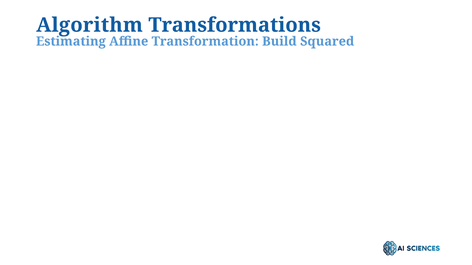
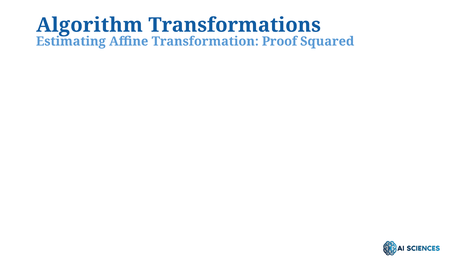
Build: Build -> Proof
